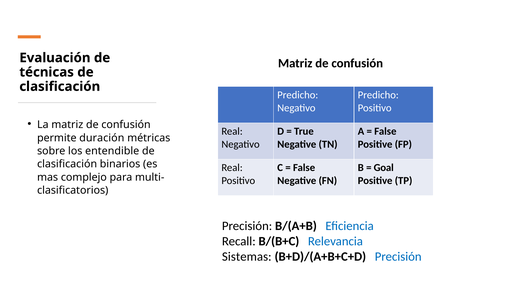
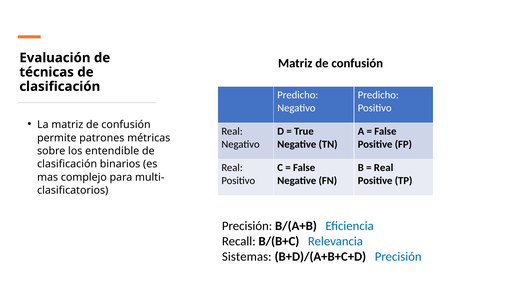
duración: duración -> patrones
Goal at (384, 168): Goal -> Real
